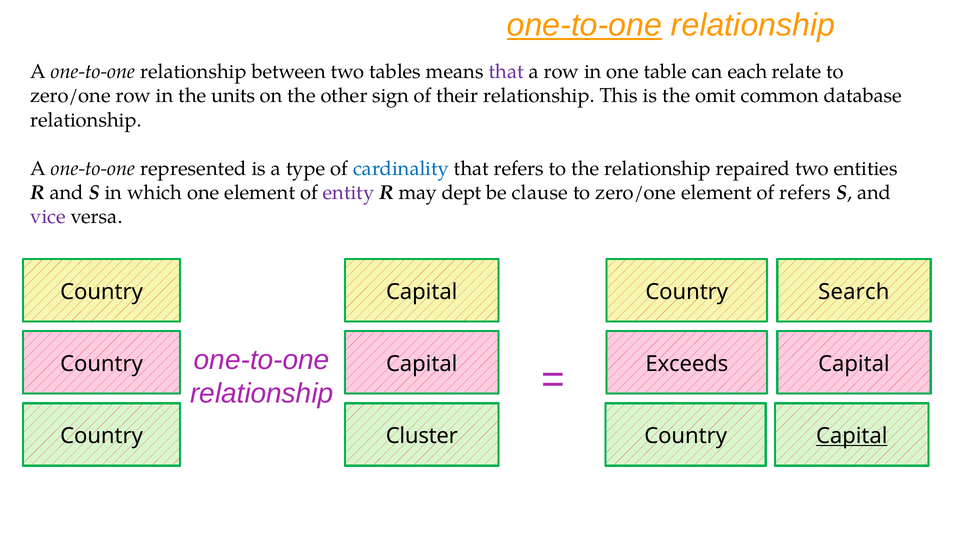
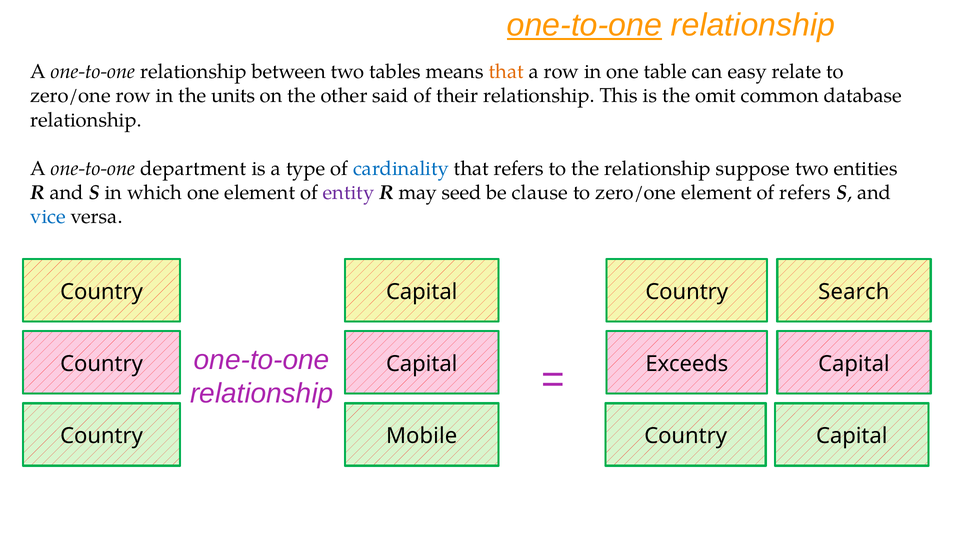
that at (506, 72) colour: purple -> orange
each: each -> easy
sign: sign -> said
represented: represented -> department
repaired: repaired -> suppose
dept: dept -> seed
vice colour: purple -> blue
Cluster: Cluster -> Mobile
Capital at (852, 436) underline: present -> none
